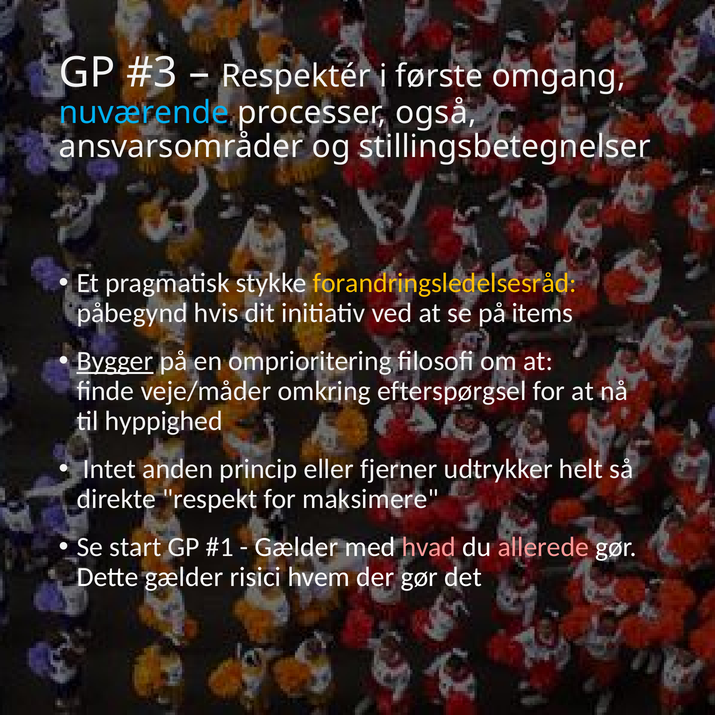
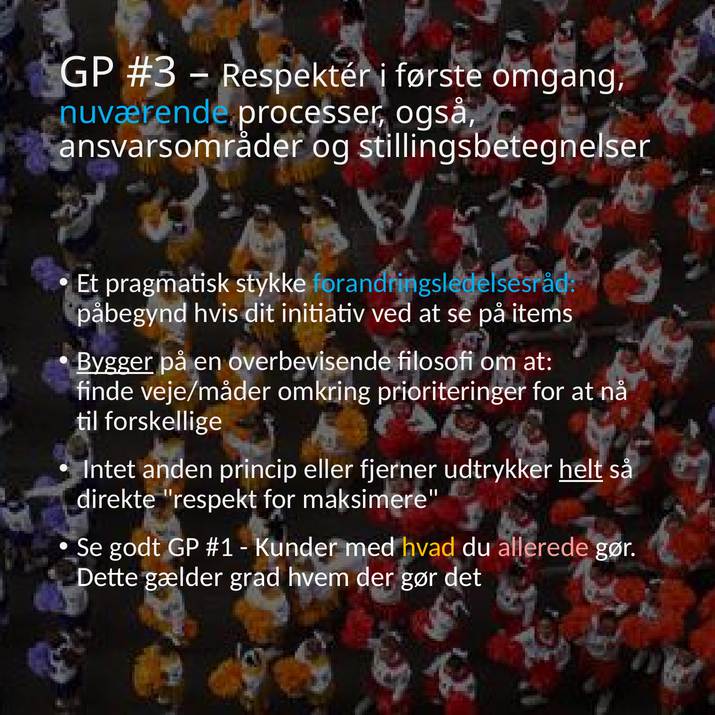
forandringsledelsesråd colour: yellow -> light blue
omprioritering: omprioritering -> overbevisende
efterspørgsel: efterspørgsel -> prioriteringer
hyppighed: hyppighed -> forskellige
helt underline: none -> present
start: start -> godt
Gælder at (297, 547): Gælder -> Kunder
hvad colour: pink -> yellow
risici: risici -> grad
